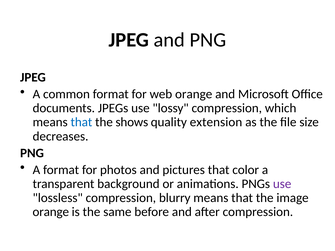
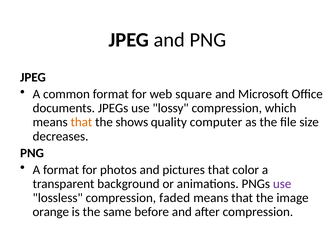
web orange: orange -> square
that at (81, 122) colour: blue -> orange
extension: extension -> computer
blurry: blurry -> faded
